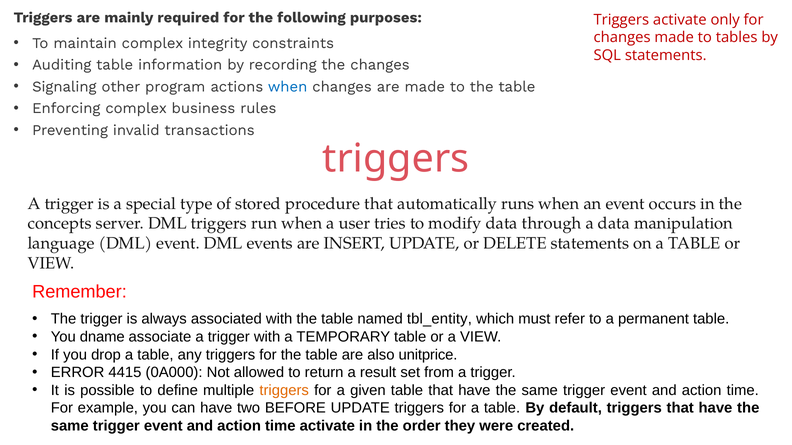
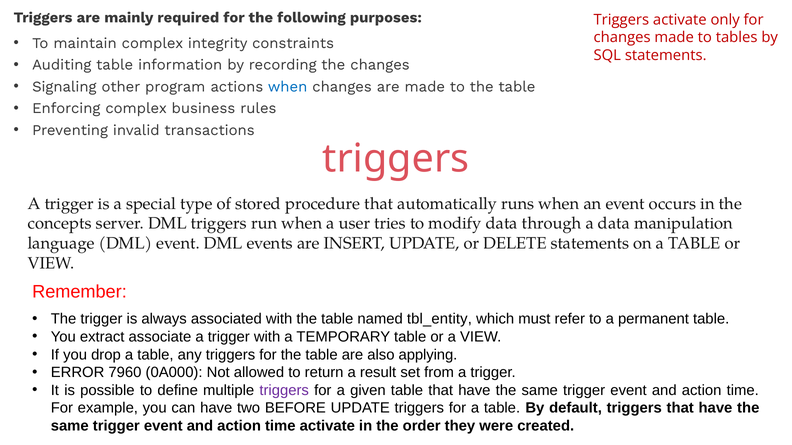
dname: dname -> extract
unitprice: unitprice -> applying
4415: 4415 -> 7960
triggers at (284, 391) colour: orange -> purple
